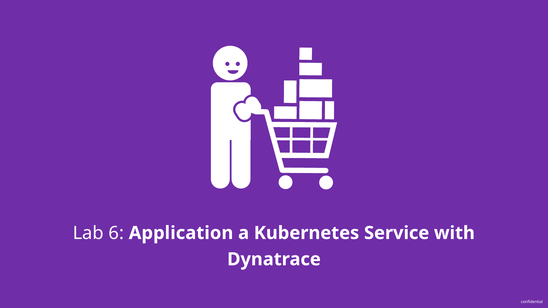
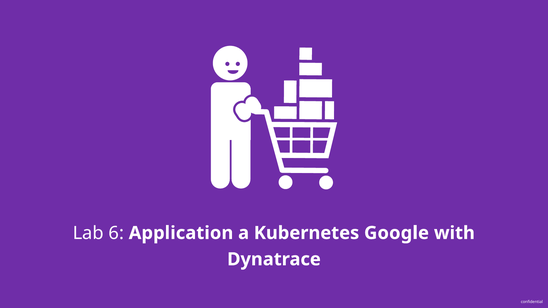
Service: Service -> Google
